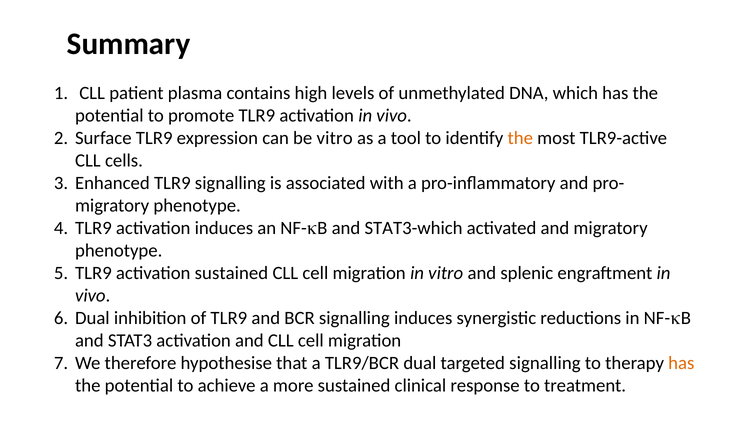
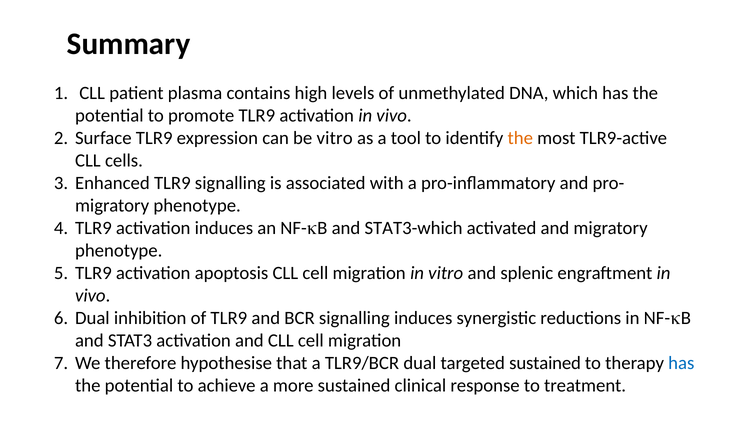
activation sustained: sustained -> apoptosis
targeted signalling: signalling -> sustained
has at (681, 363) colour: orange -> blue
